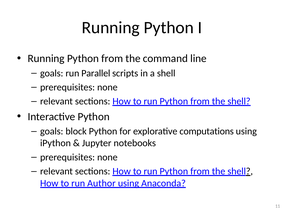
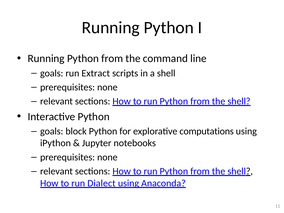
Parallel: Parallel -> Extract
Author: Author -> Dialect
